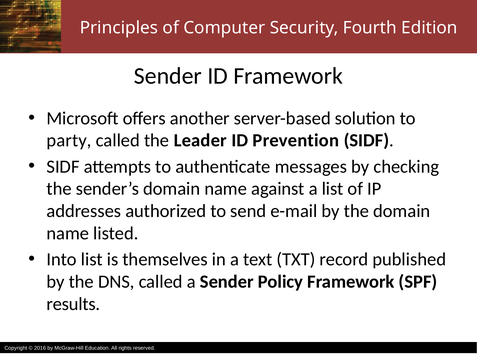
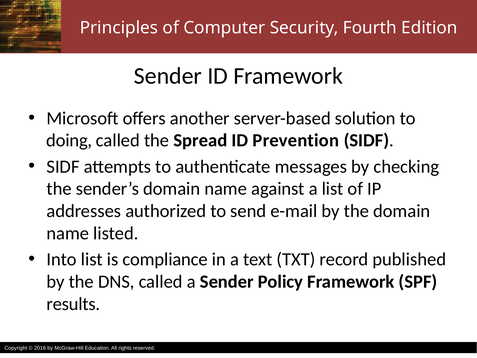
party: party -> doing
Leader: Leader -> Spread
themselves: themselves -> compliance
